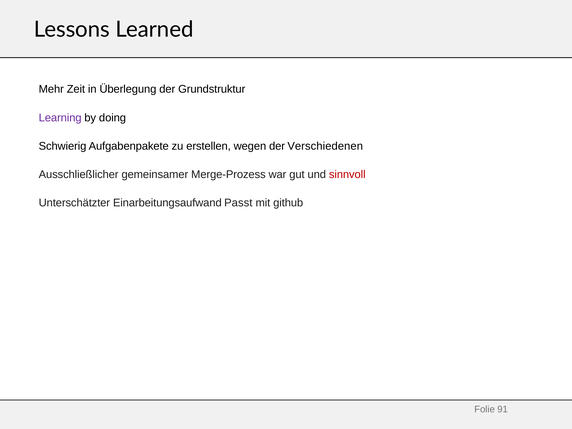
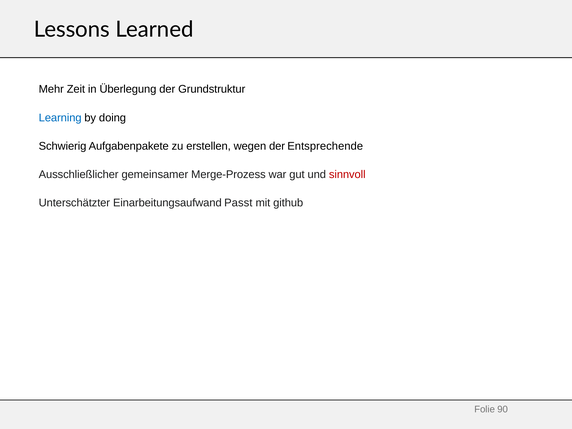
Learning colour: purple -> blue
Verschiedenen: Verschiedenen -> Entsprechende
91: 91 -> 90
